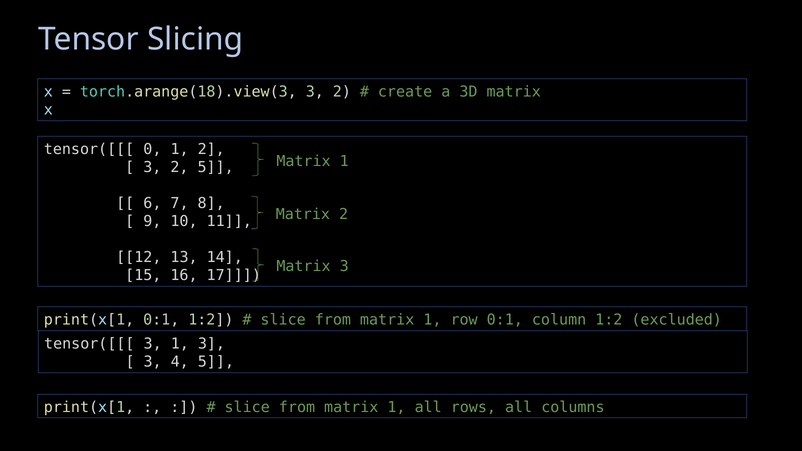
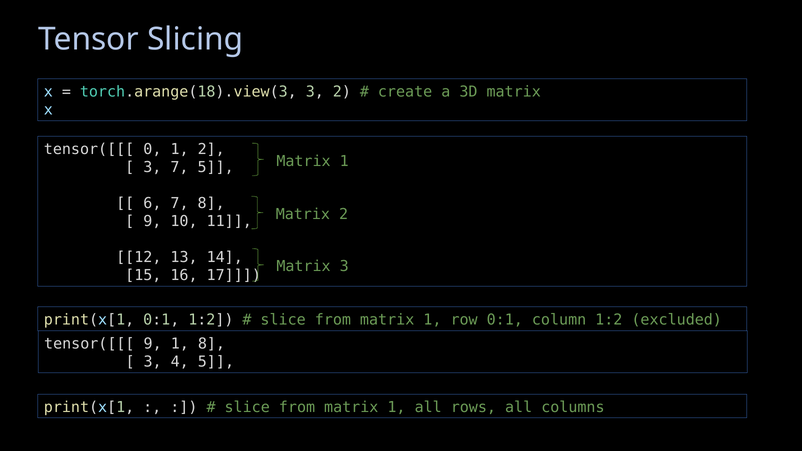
2 at (179, 167): 2 -> 7
tensor([[[ 3: 3 -> 9
1 3: 3 -> 8
